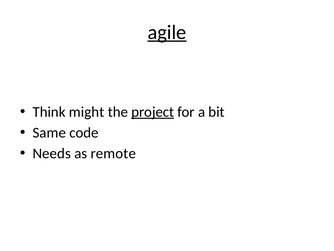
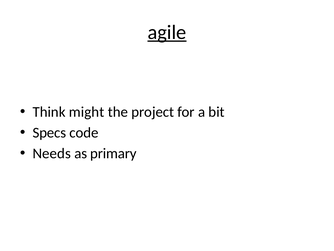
project underline: present -> none
Same: Same -> Specs
remote: remote -> primary
